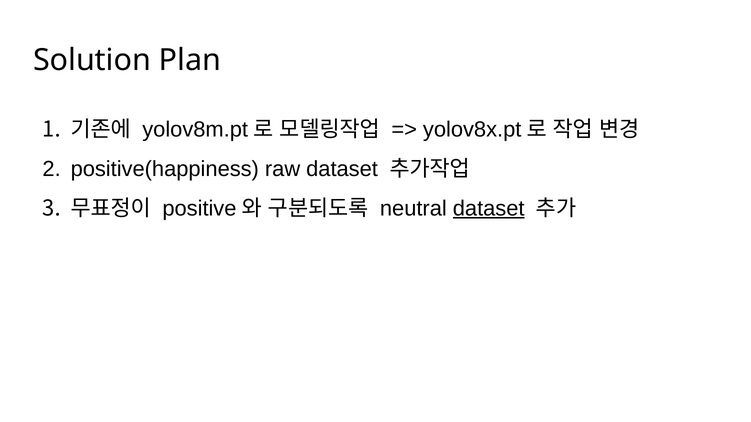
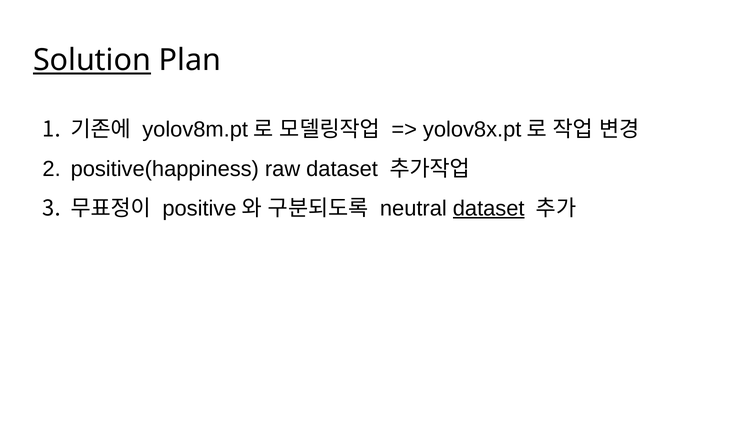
Solution underline: none -> present
